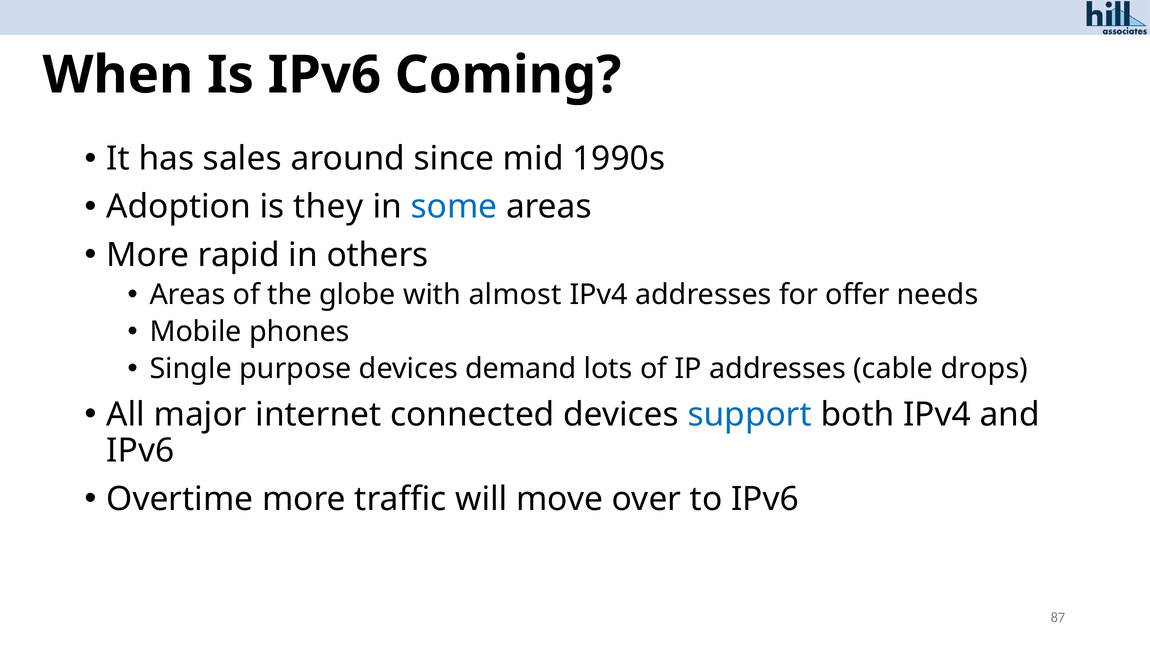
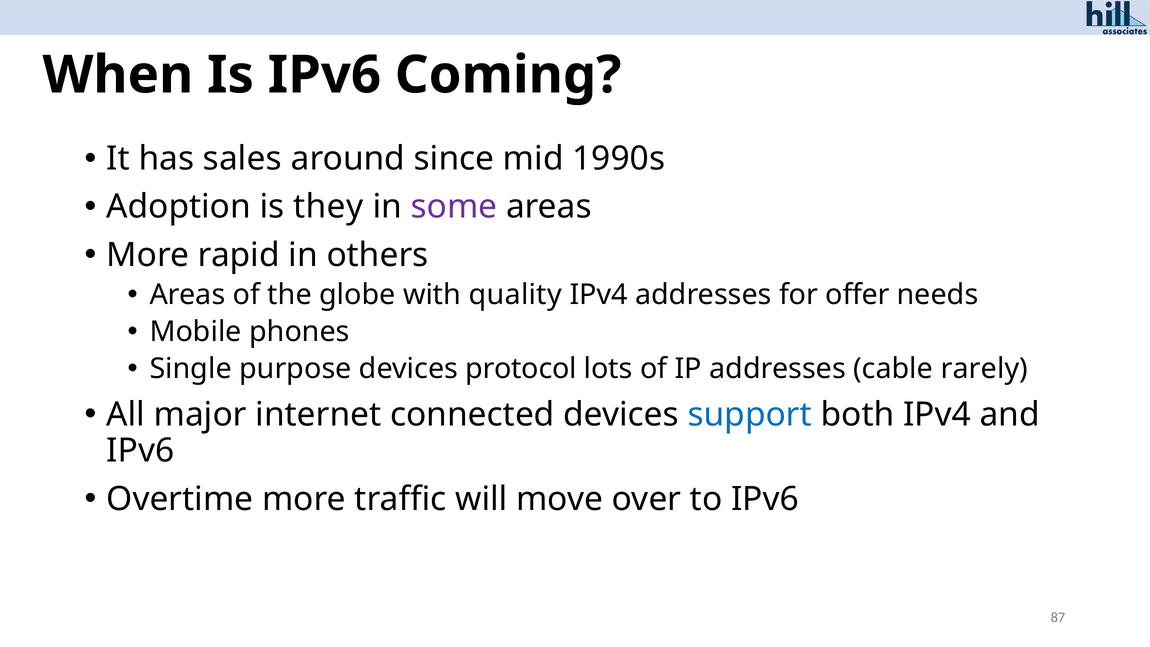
some colour: blue -> purple
almost: almost -> quality
demand: demand -> protocol
drops: drops -> rarely
